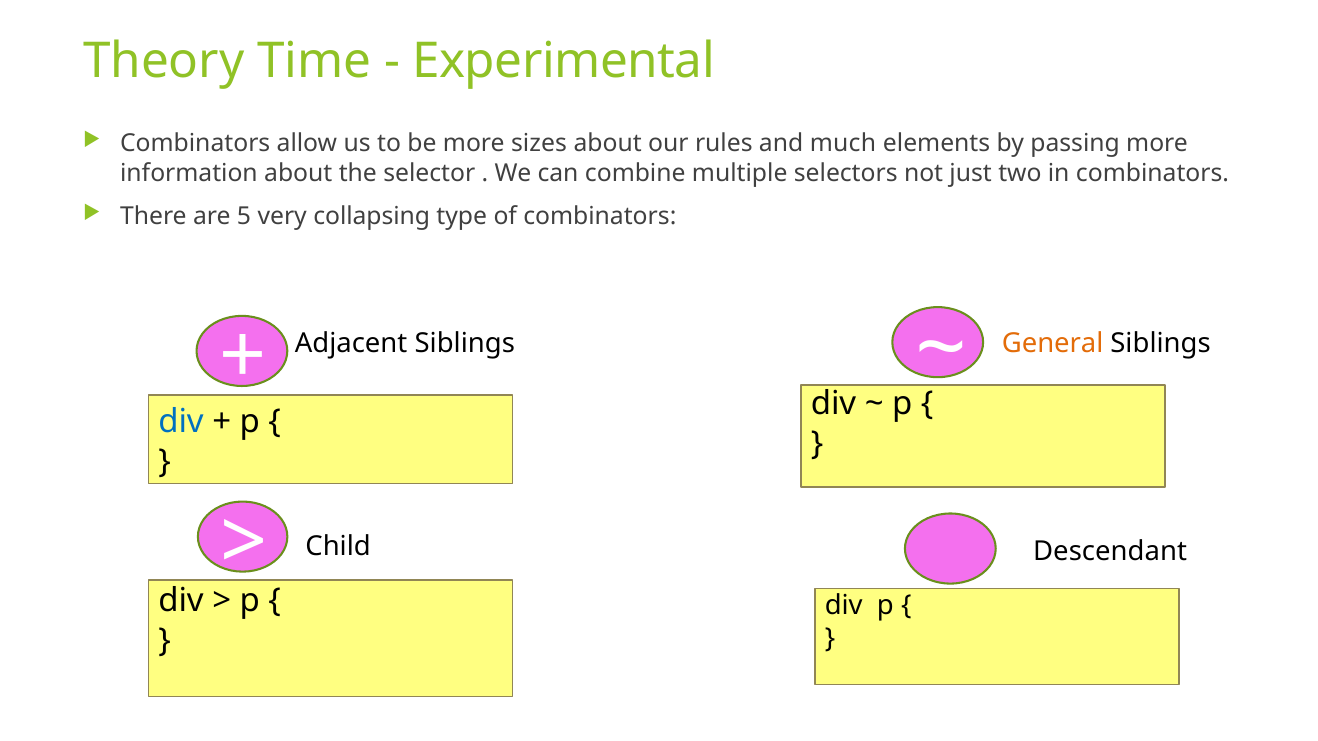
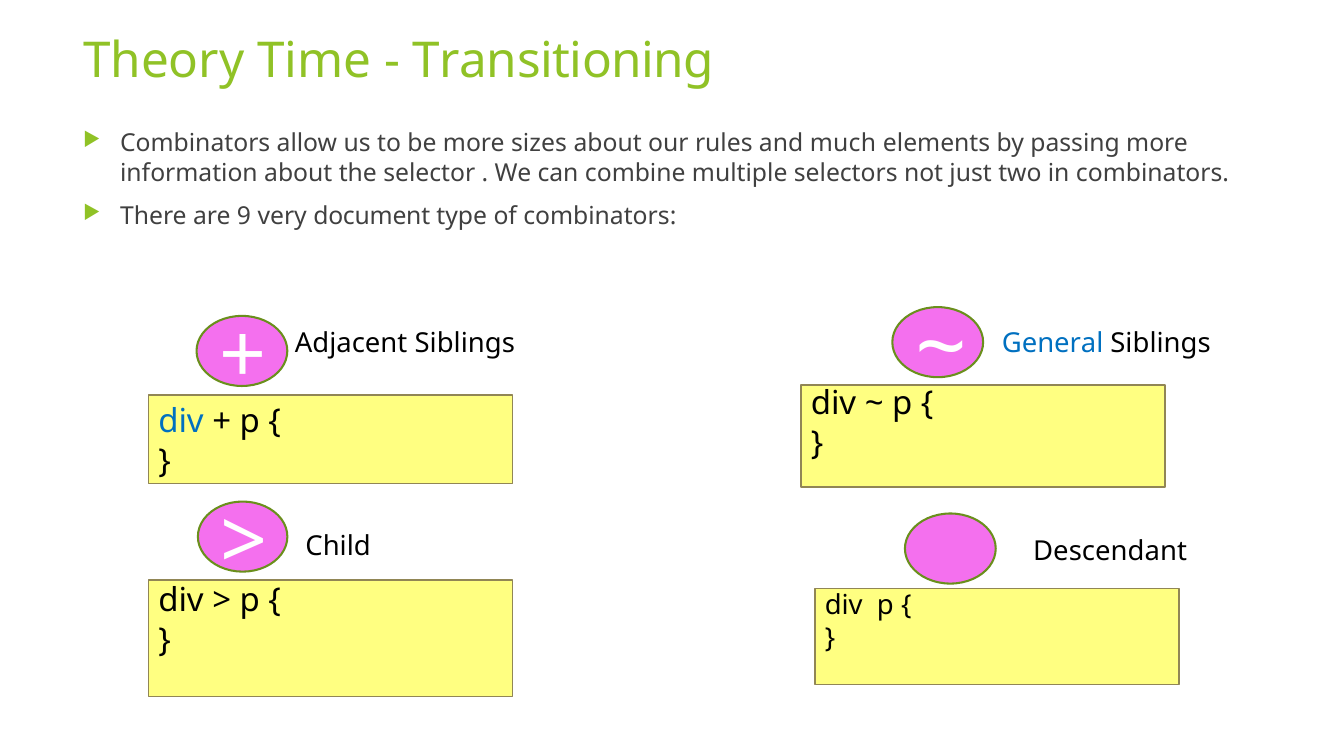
Experimental: Experimental -> Transitioning
5: 5 -> 9
collapsing: collapsing -> document
General colour: orange -> blue
